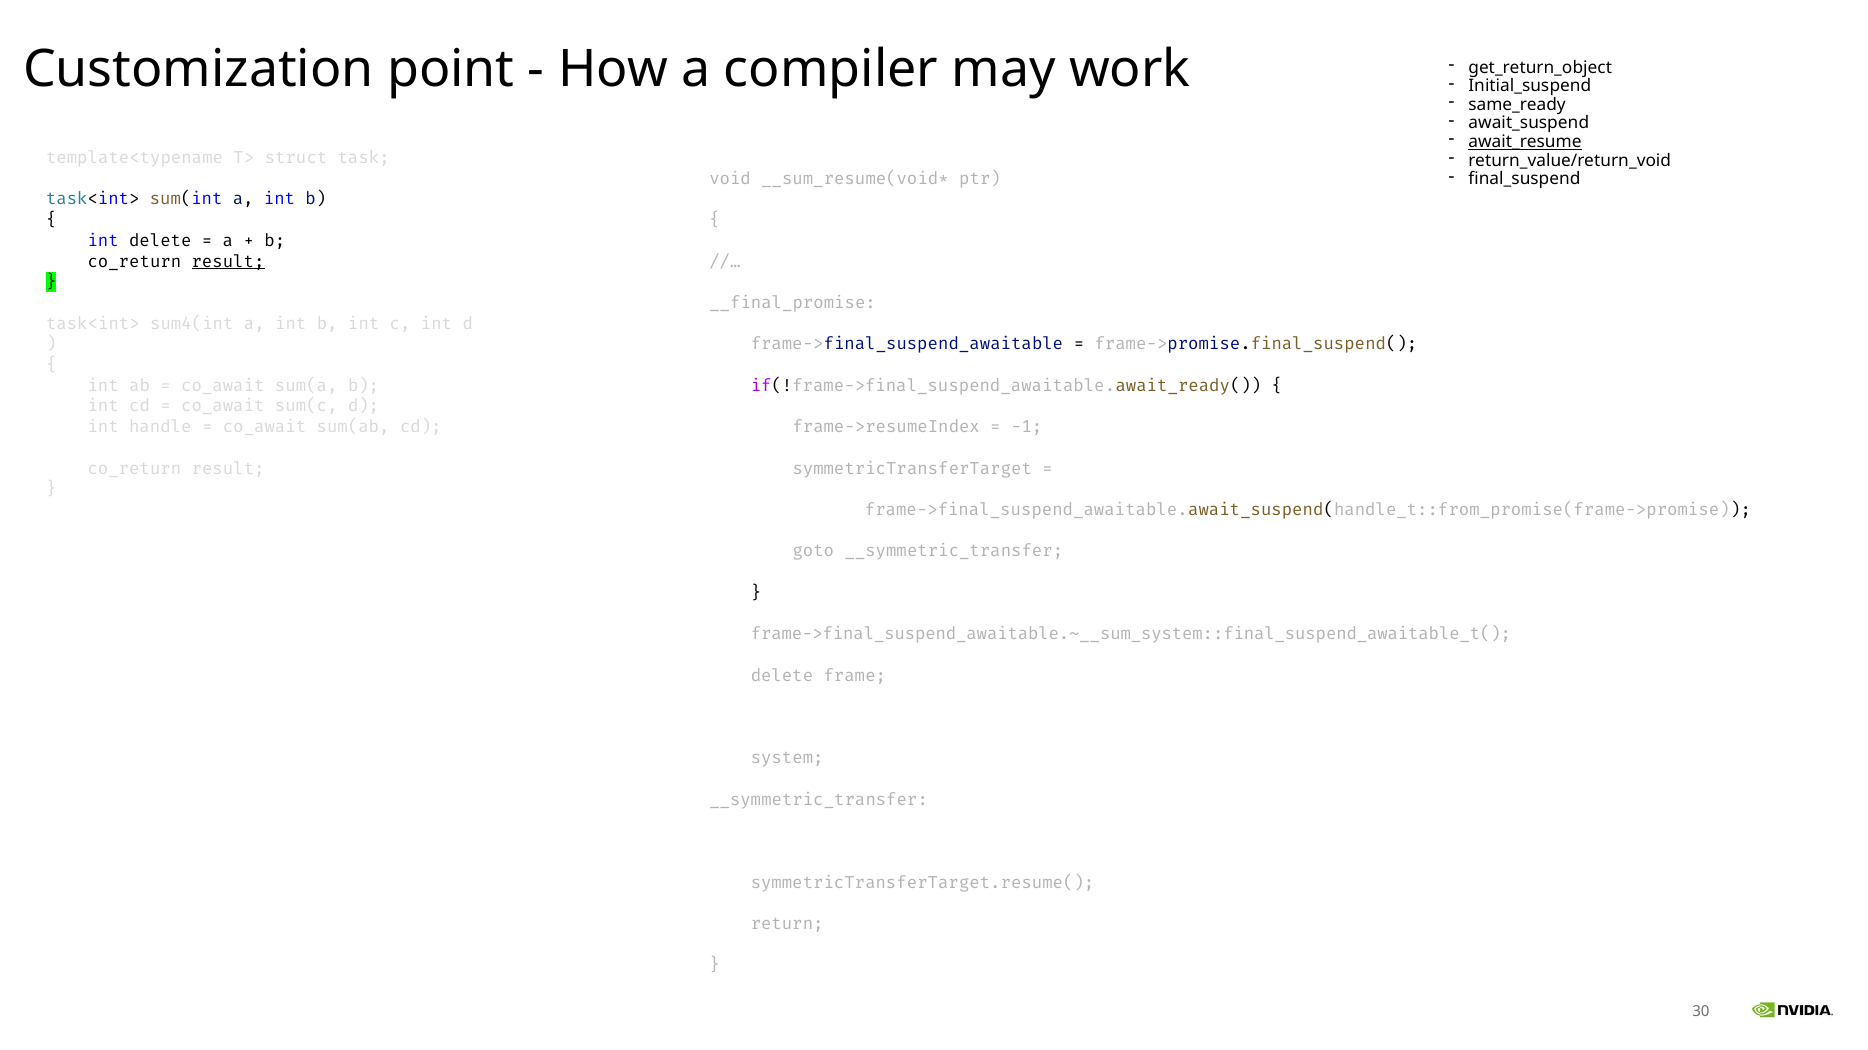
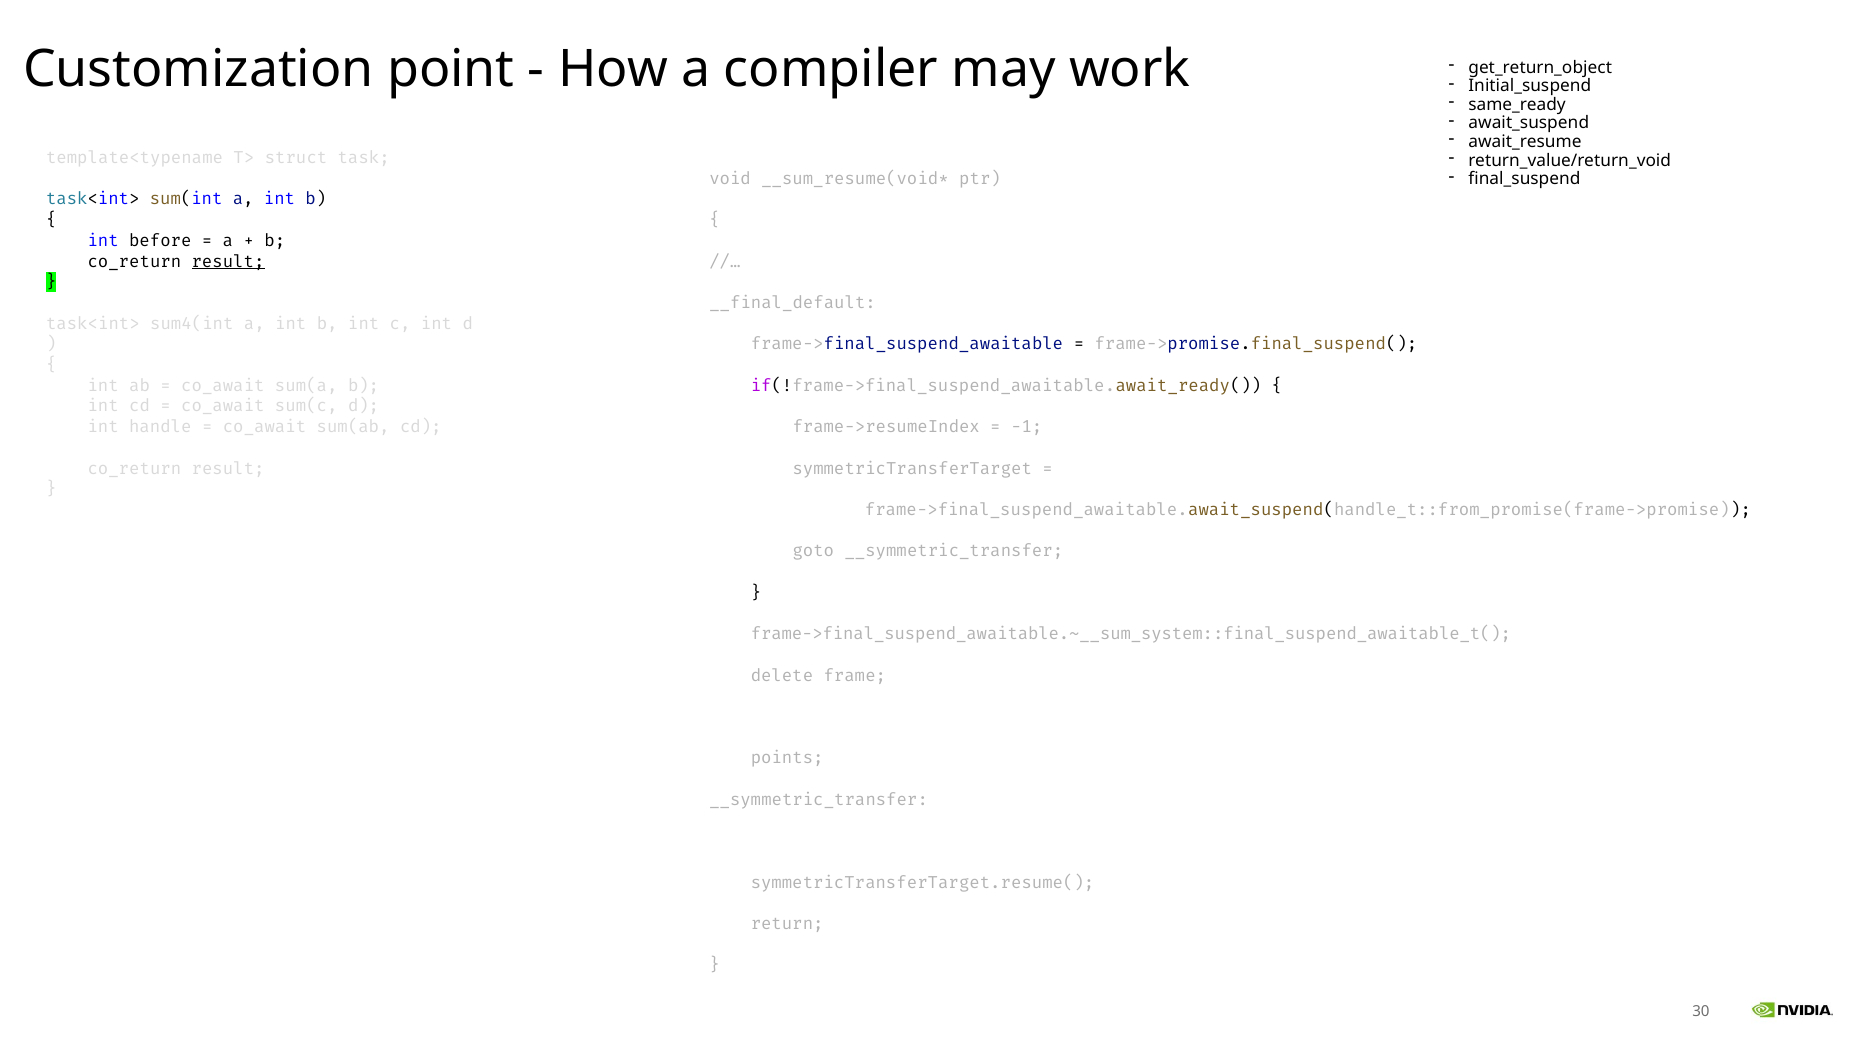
await_resume underline: present -> none
int delete: delete -> before
__final_promise: __final_promise -> __final_default
system: system -> points
